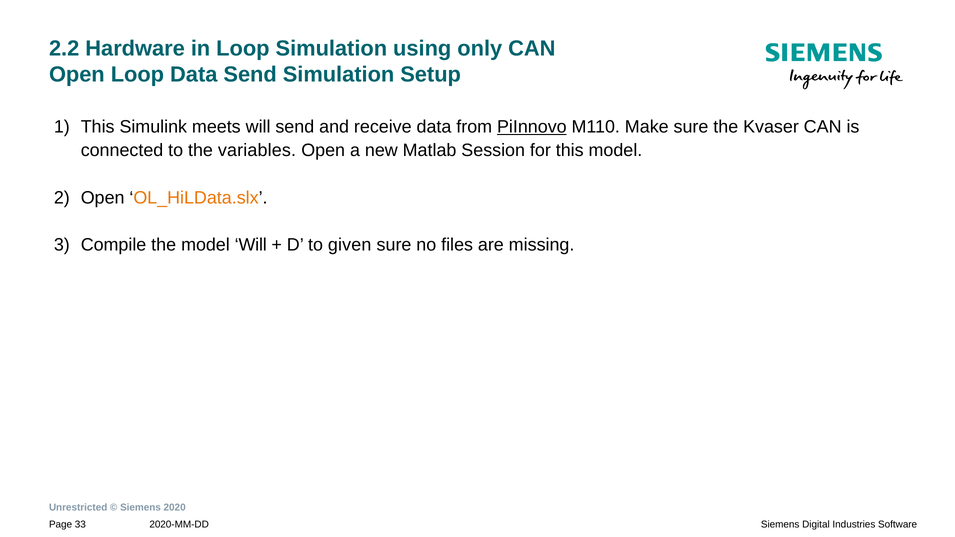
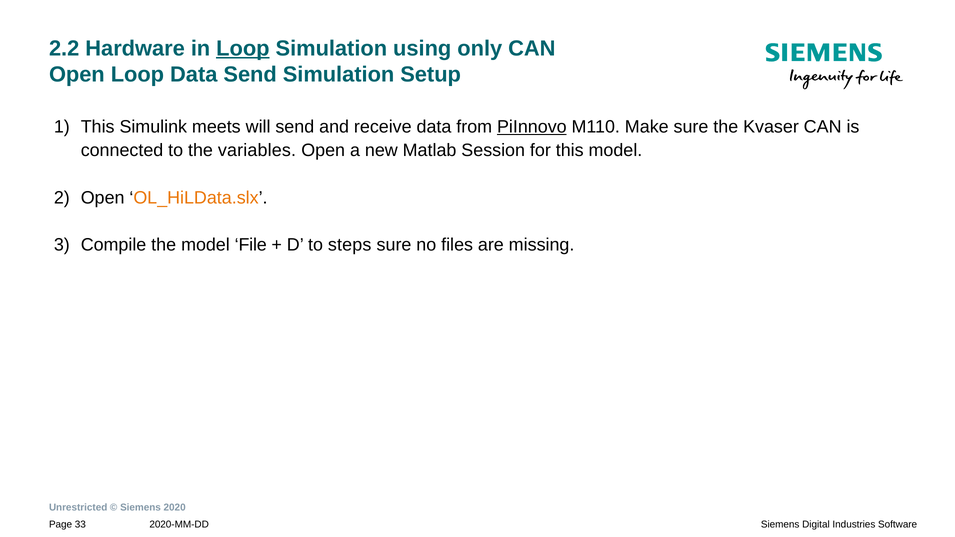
Loop at (243, 48) underline: none -> present
model Will: Will -> File
given: given -> steps
